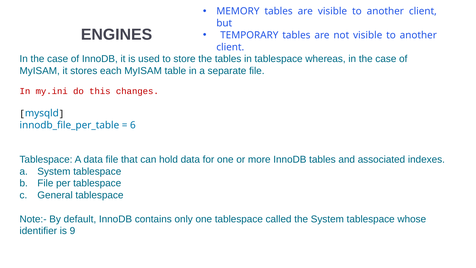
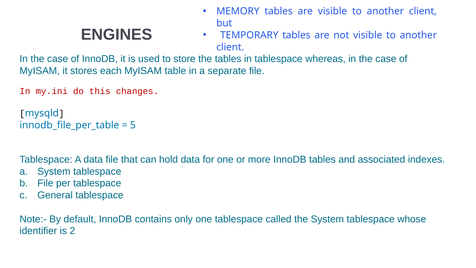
6: 6 -> 5
9: 9 -> 2
